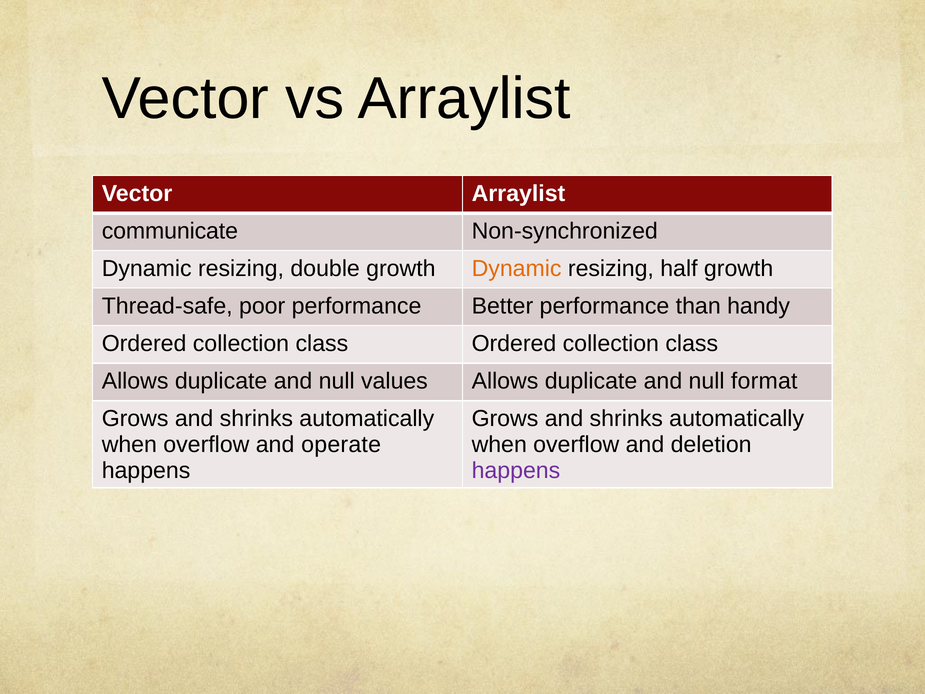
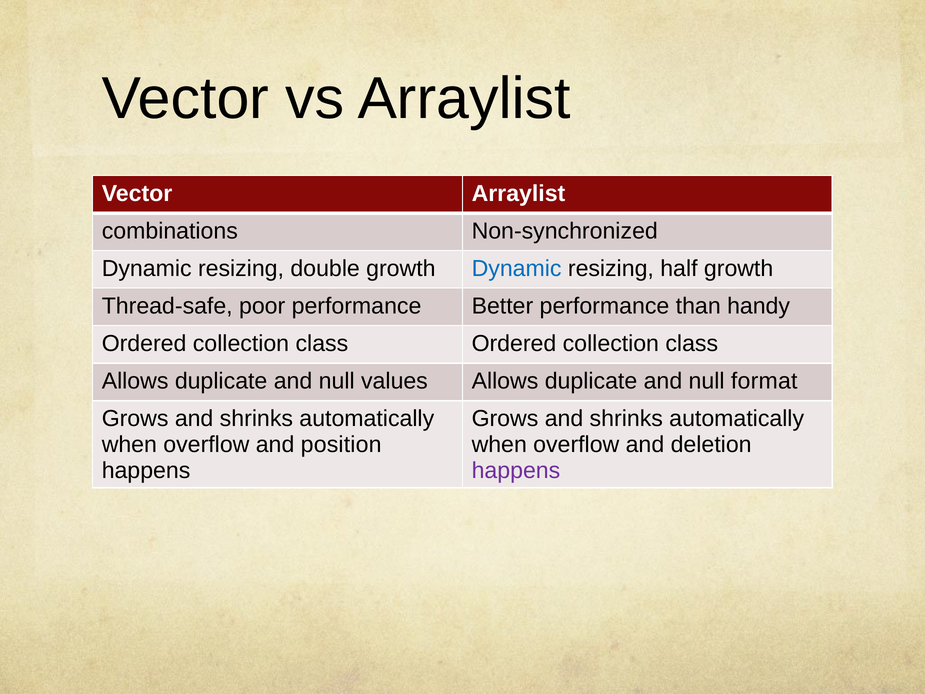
communicate: communicate -> combinations
Dynamic at (517, 269) colour: orange -> blue
operate: operate -> position
